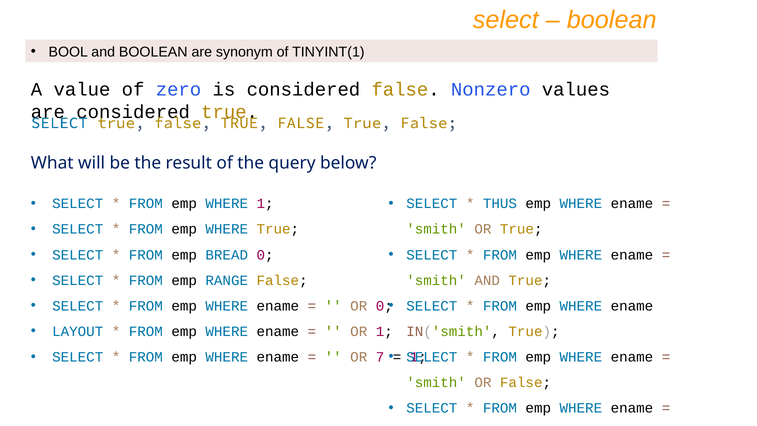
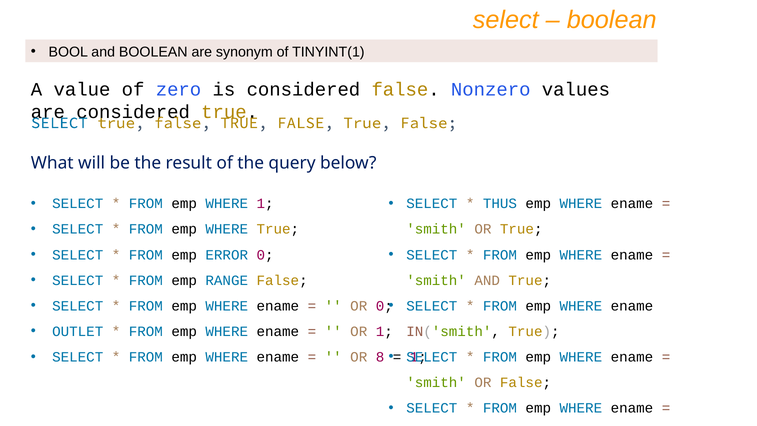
BREAD: BREAD -> ERROR
LAYOUT: LAYOUT -> OUTLET
7: 7 -> 8
